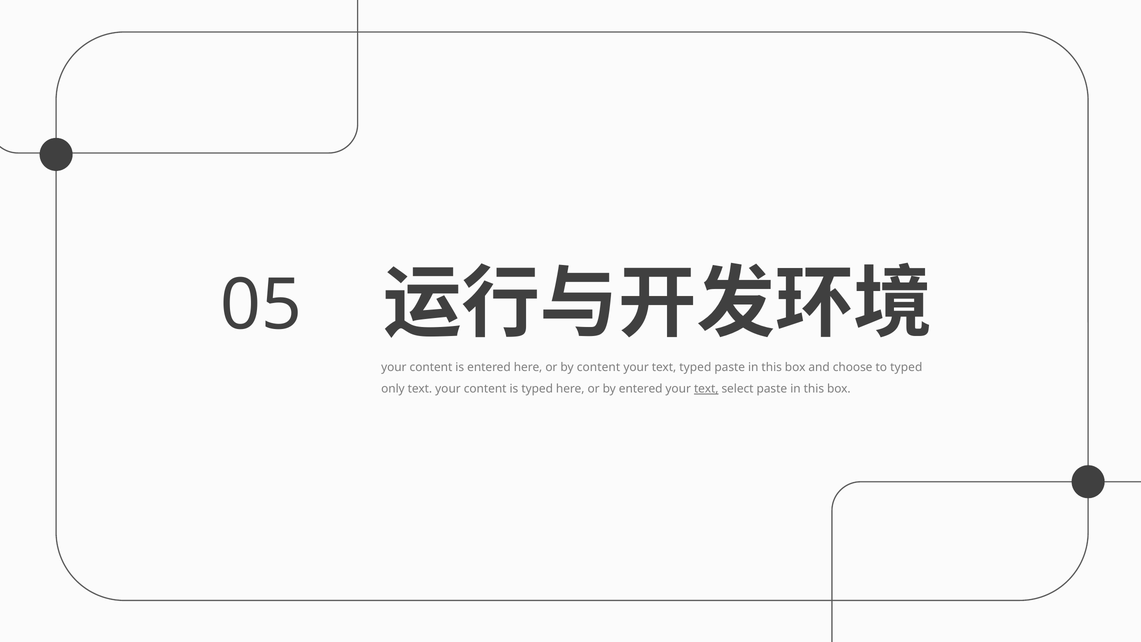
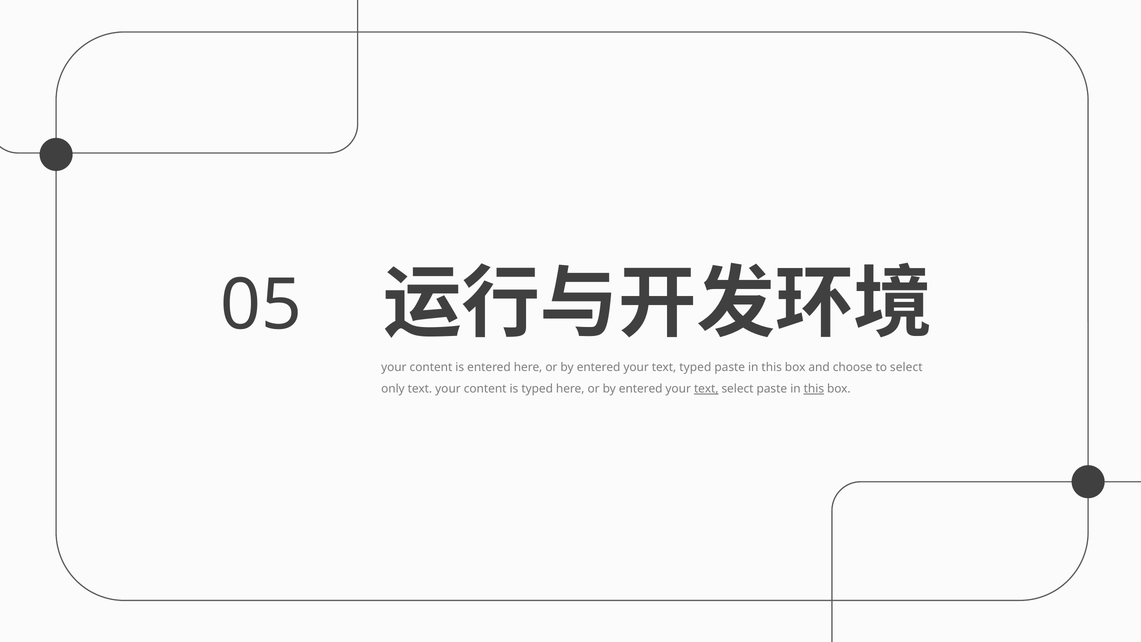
content at (598, 367): content -> entered
to typed: typed -> select
this at (814, 389) underline: none -> present
